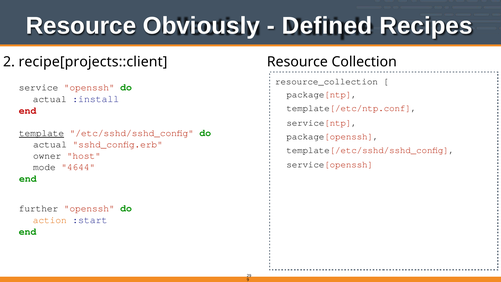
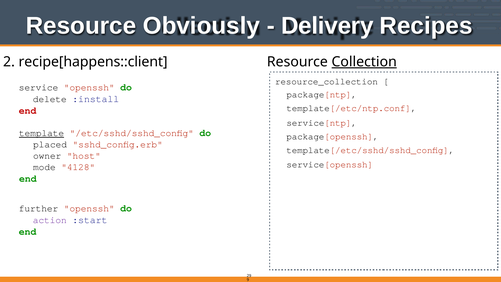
Defined: Defined -> Delivery
recipe[projects::client: recipe[projects::client -> recipe[happens::client
Collection underline: none -> present
actual at (50, 99): actual -> delete
actual at (50, 144): actual -> placed
4644: 4644 -> 4128
action colour: orange -> purple
